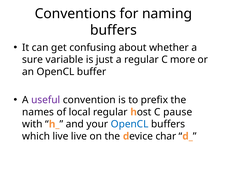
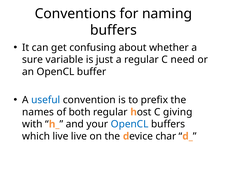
more: more -> need
useful colour: purple -> blue
local: local -> both
pause: pause -> giving
